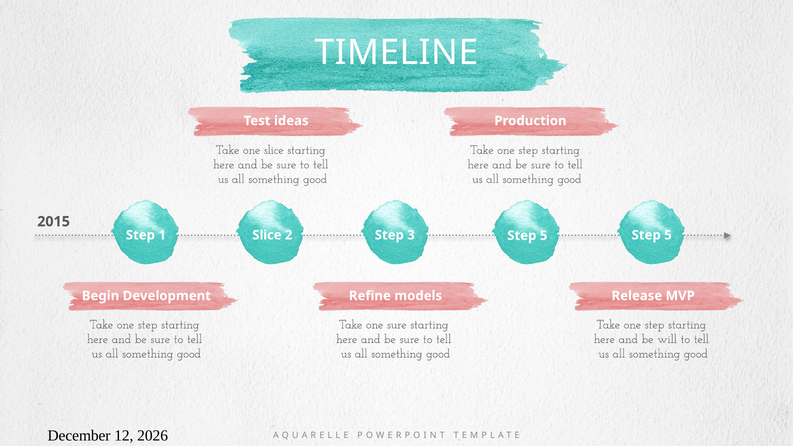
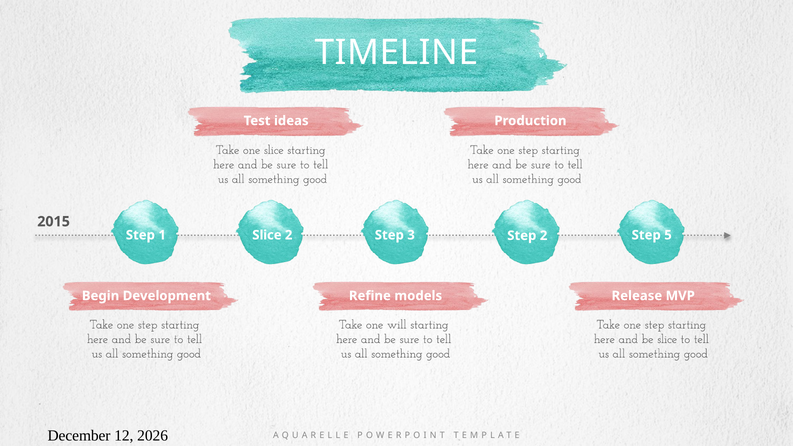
3 Step 5: 5 -> 2
one sure: sure -> will
be will: will -> slice
